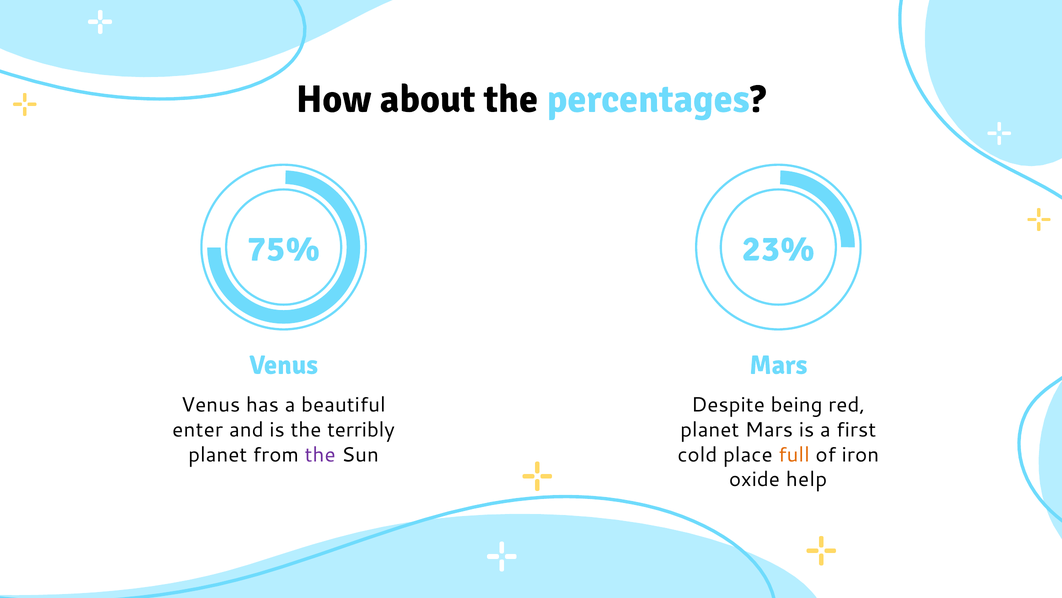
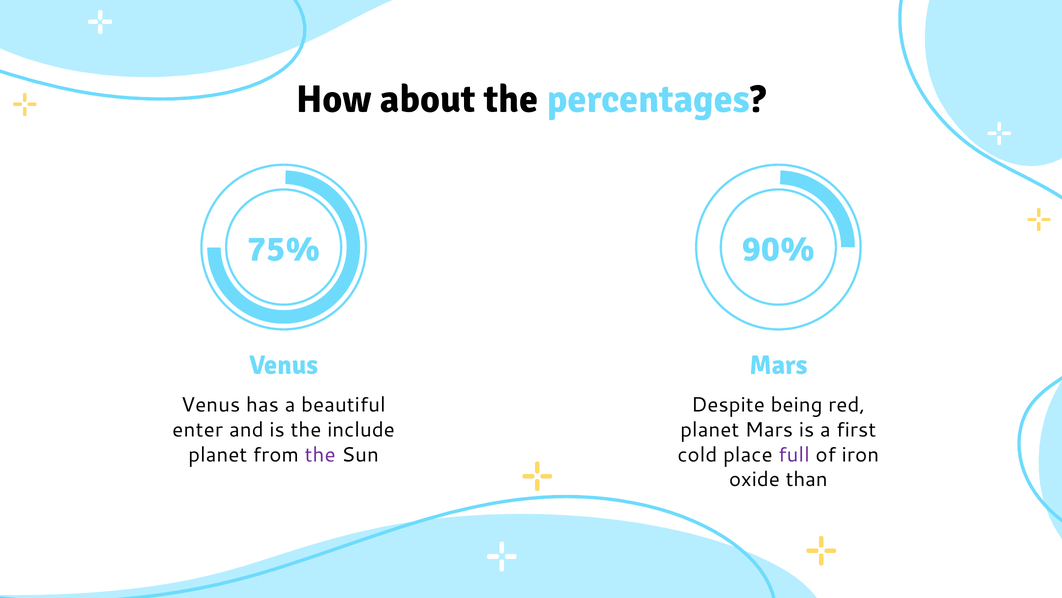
23%: 23% -> 90%
terribly: terribly -> include
full colour: orange -> purple
help: help -> than
